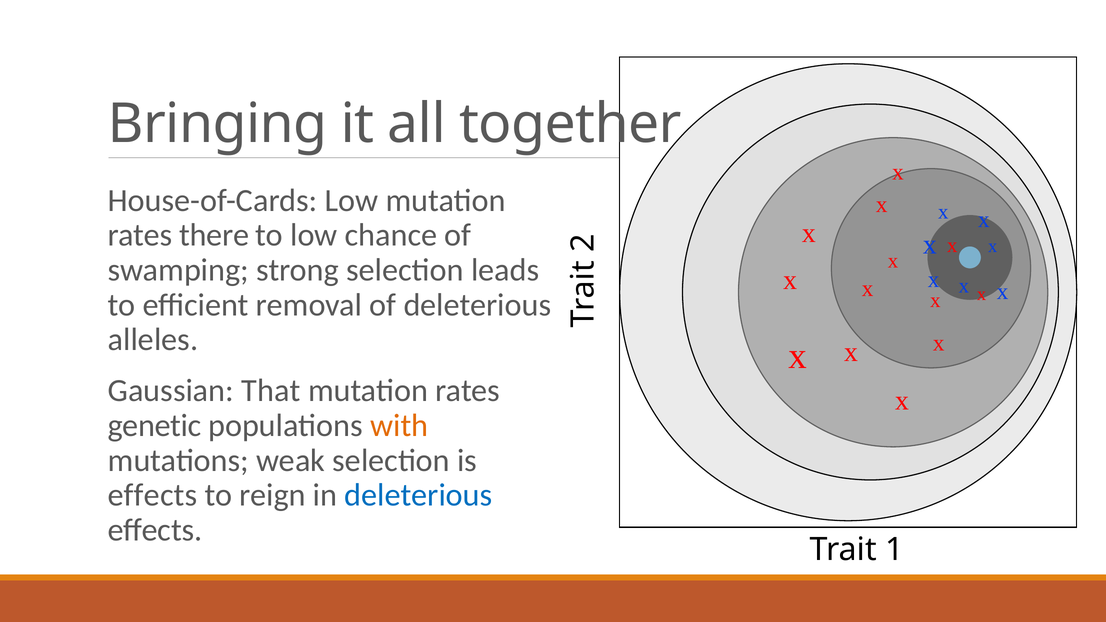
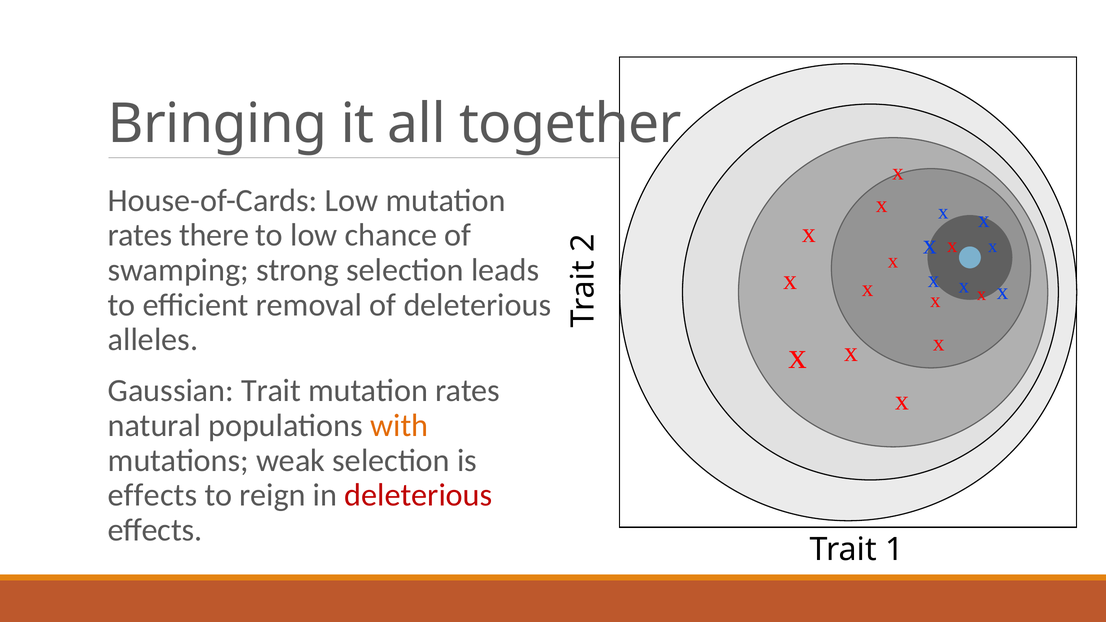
Gaussian That: That -> Trait
genetic: genetic -> natural
deleterious at (418, 495) colour: blue -> red
